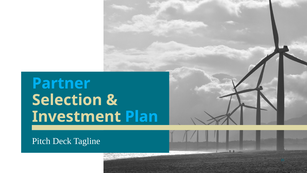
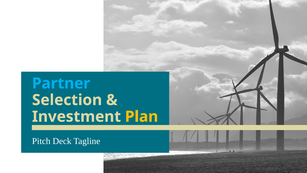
Plan colour: light blue -> yellow
